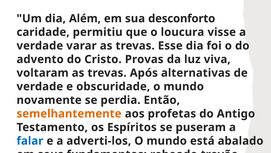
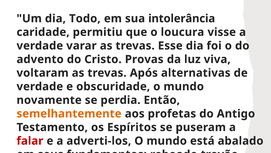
Além: Além -> Todo
desconforto: desconforto -> intolerância
falar colour: blue -> red
